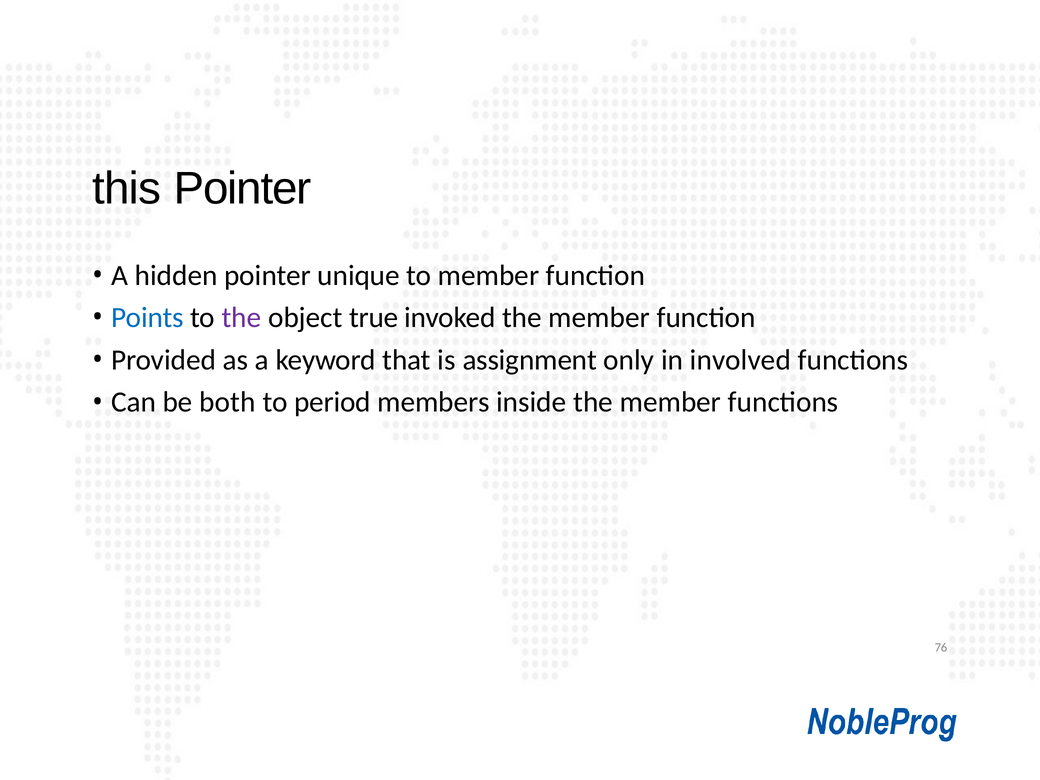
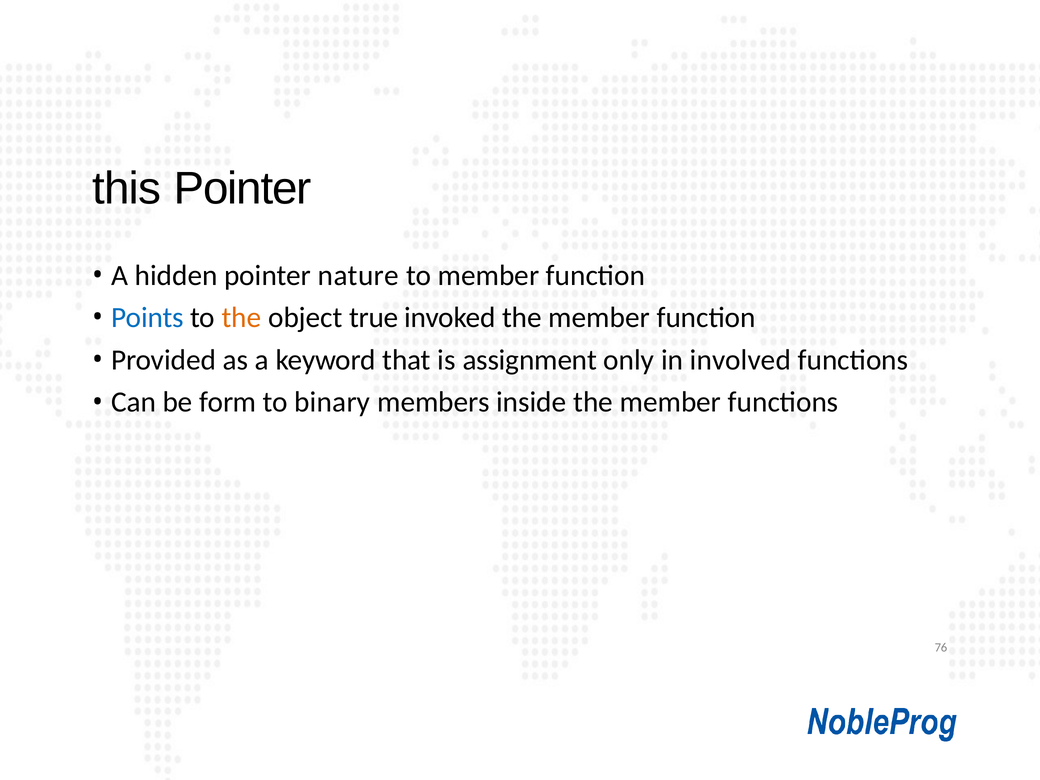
unique: unique -> nature
the at (242, 318) colour: purple -> orange
both: both -> form
period: period -> binary
